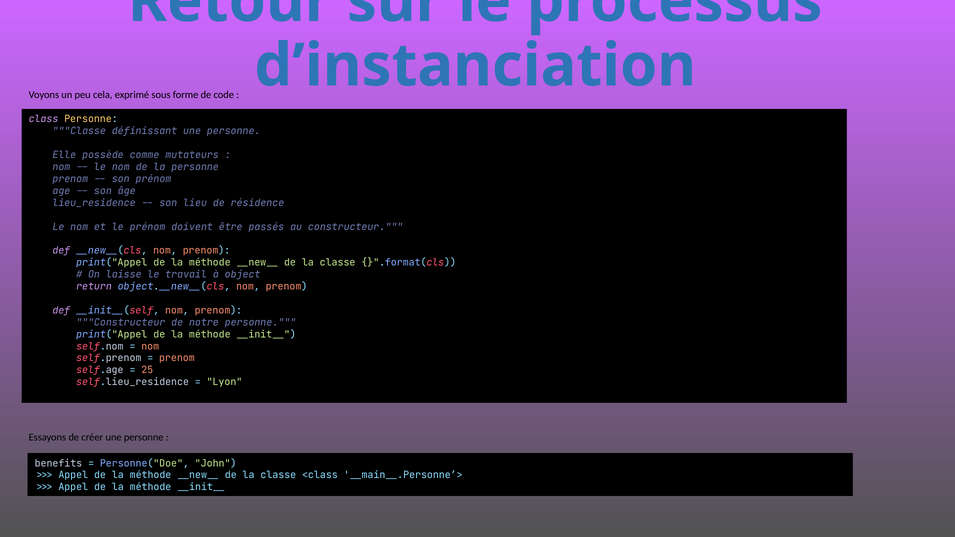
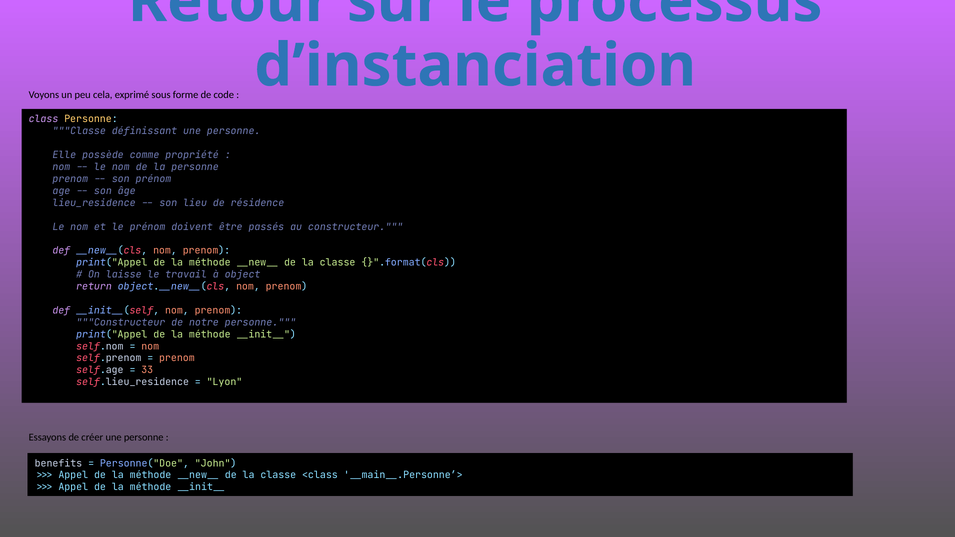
mutateurs: mutateurs -> propriété
25: 25 -> 33
